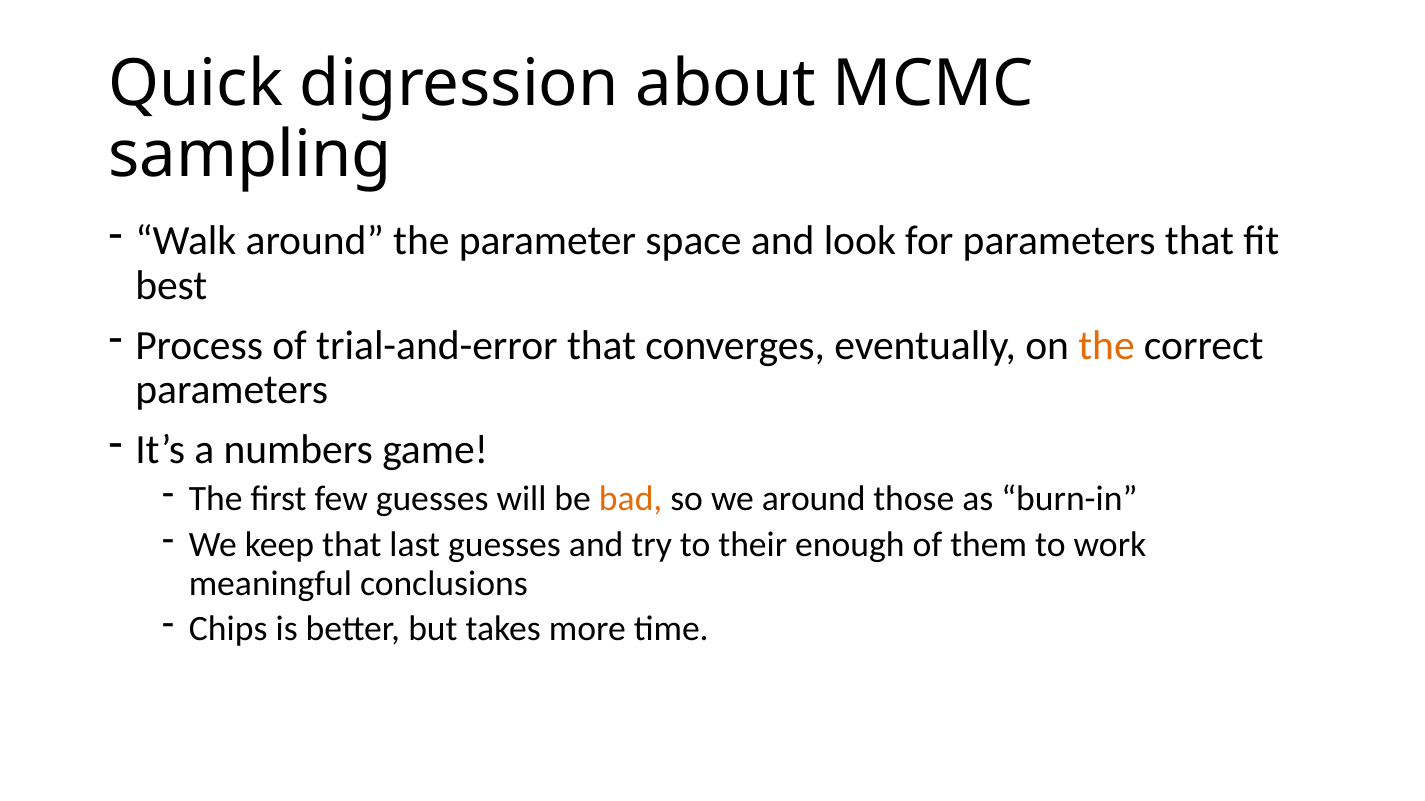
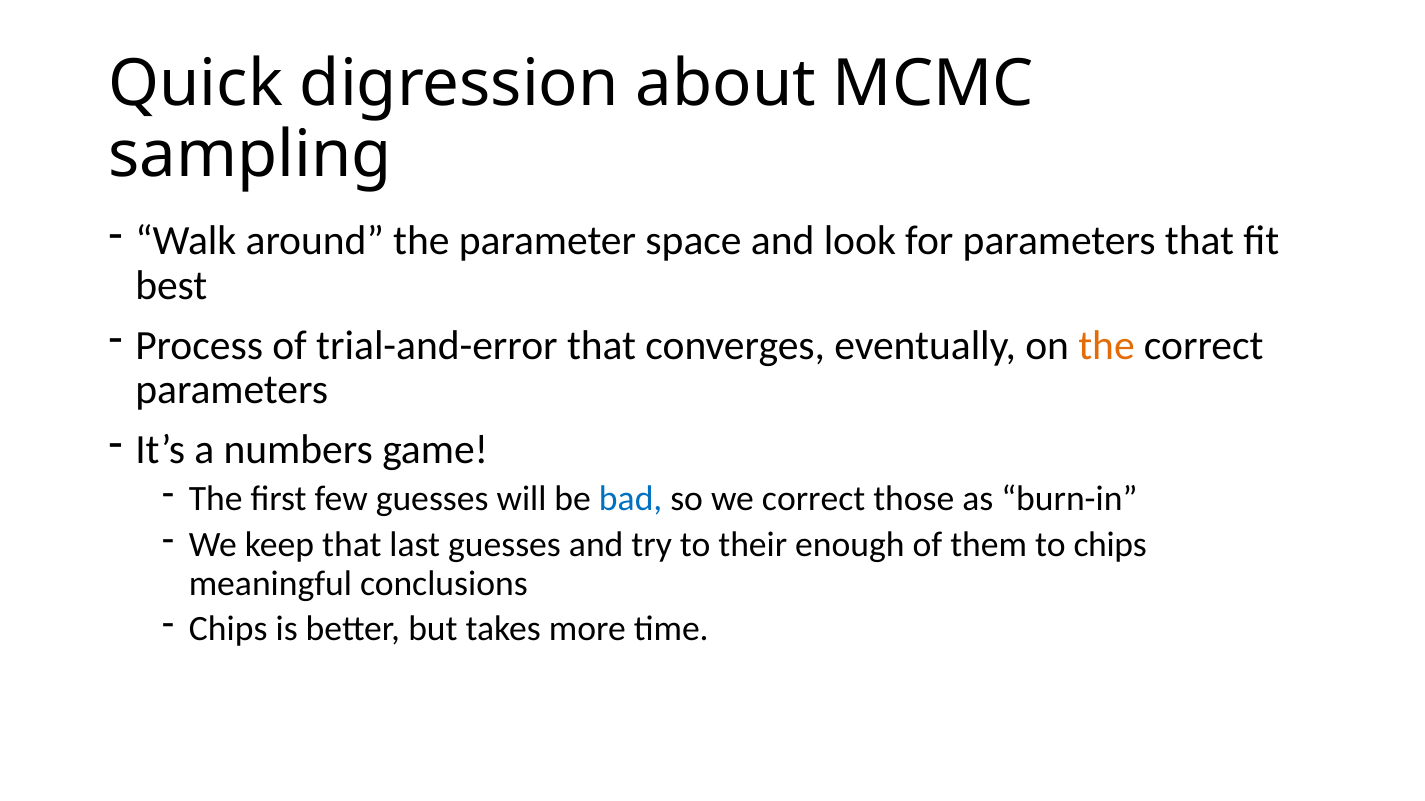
bad colour: orange -> blue
we around: around -> correct
to work: work -> chips
